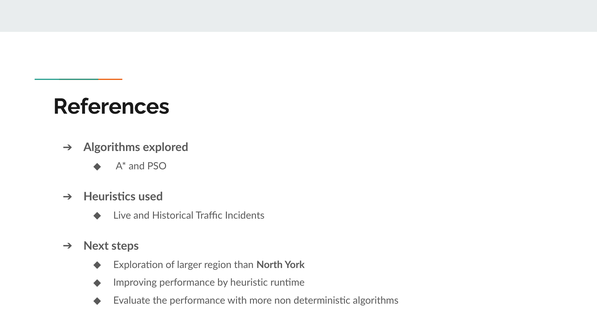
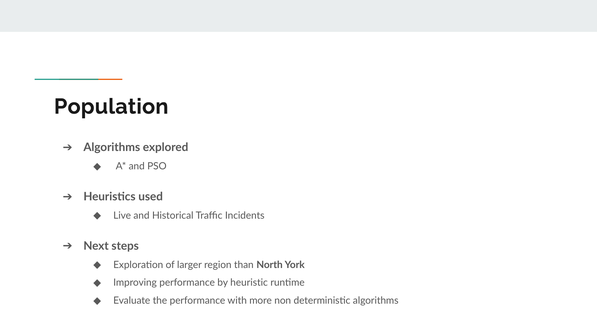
References: References -> Population
